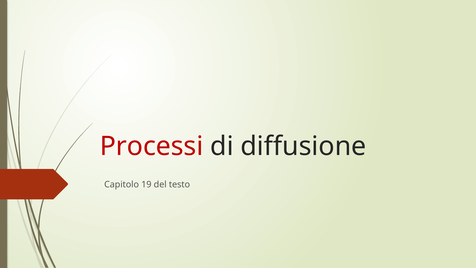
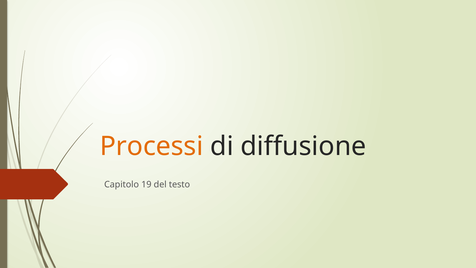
Processi colour: red -> orange
